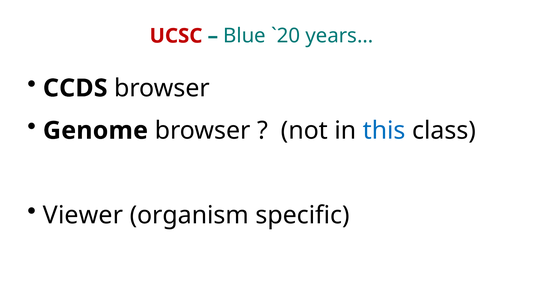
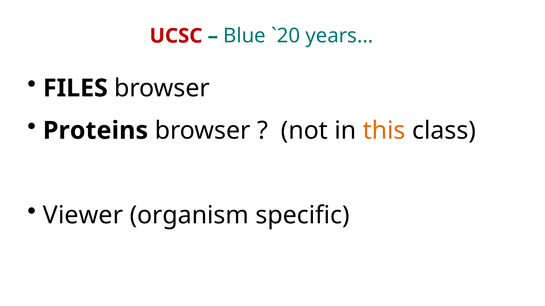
CCDS: CCDS -> FILES
Genome: Genome -> Proteins
this colour: blue -> orange
